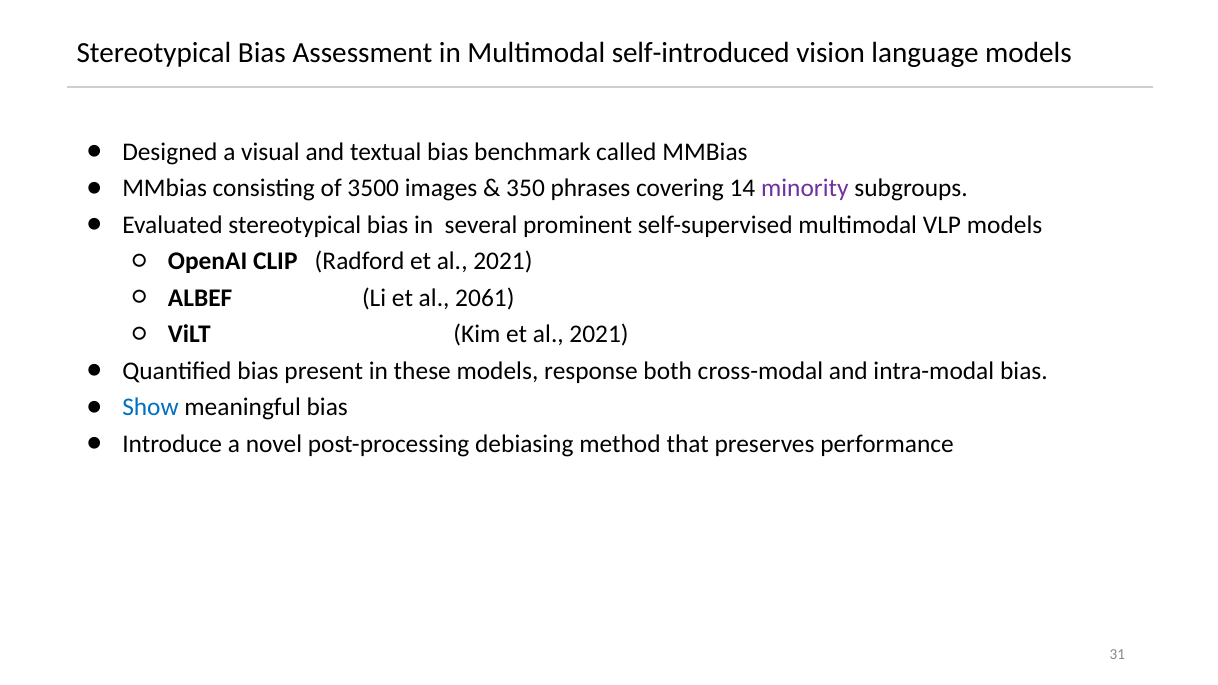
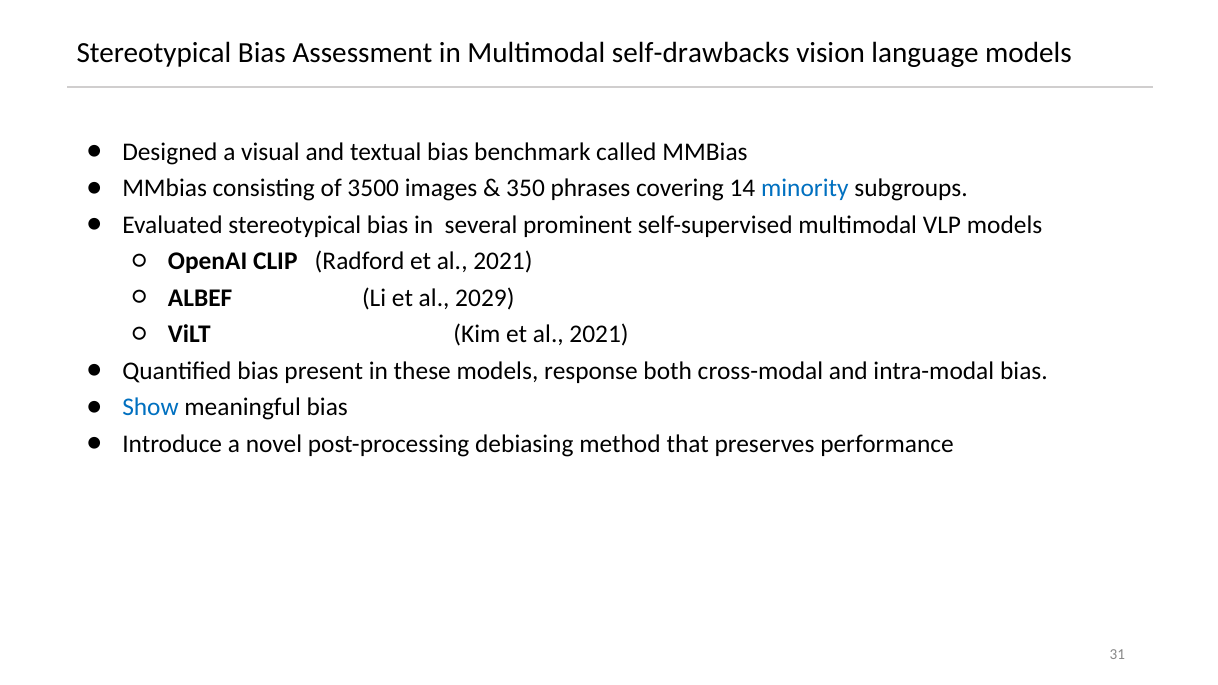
self-introduced: self-introduced -> self-drawbacks
minority colour: purple -> blue
2061: 2061 -> 2029
